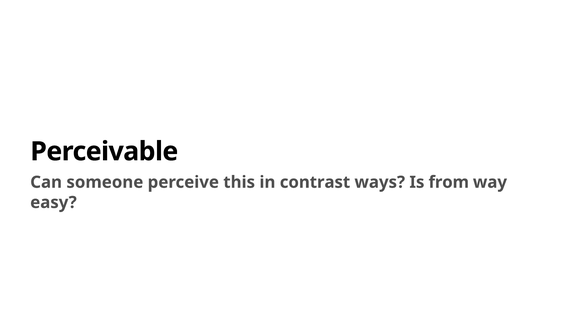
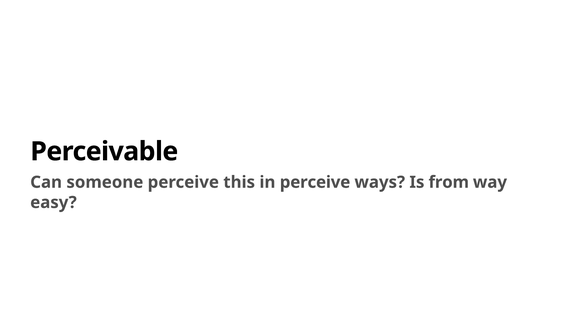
in contrast: contrast -> perceive
